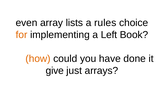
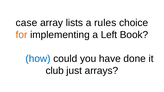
even: even -> case
how colour: orange -> blue
give: give -> club
